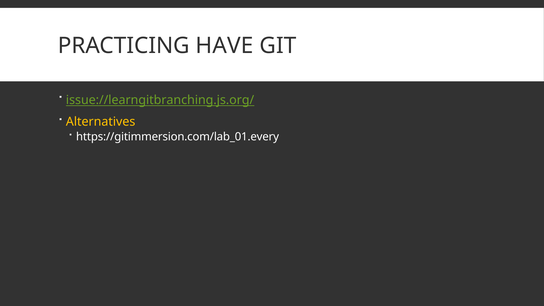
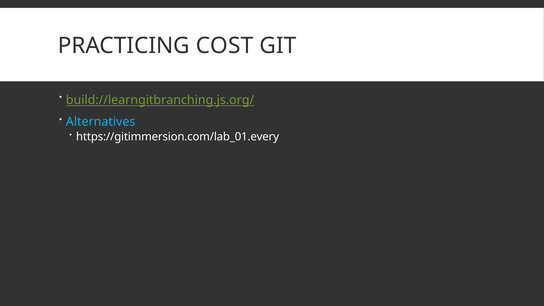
HAVE: HAVE -> COST
issue://learngitbranching.js.org/: issue://learngitbranching.js.org/ -> build://learngitbranching.js.org/
Alternatives colour: yellow -> light blue
